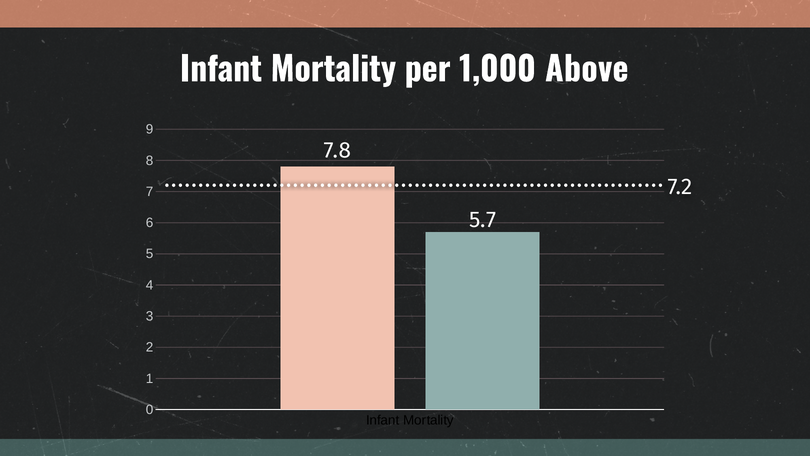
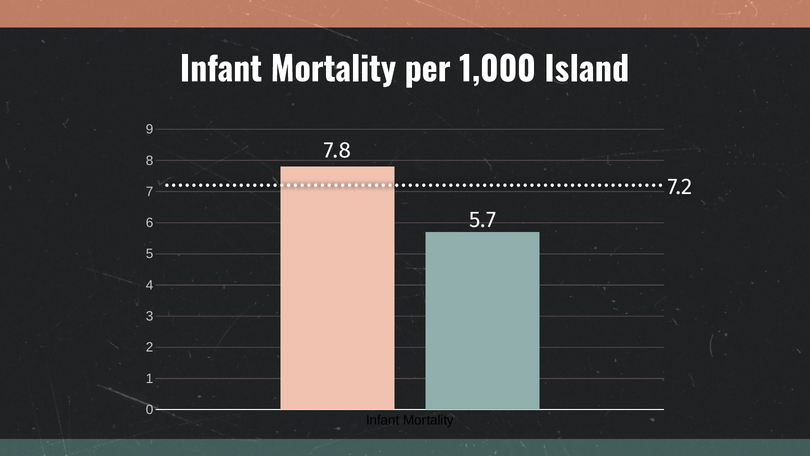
Above: Above -> Island
